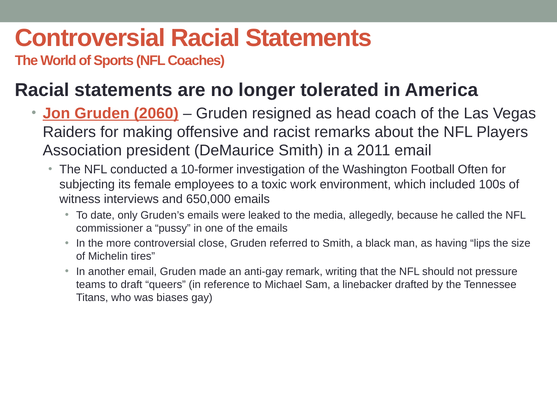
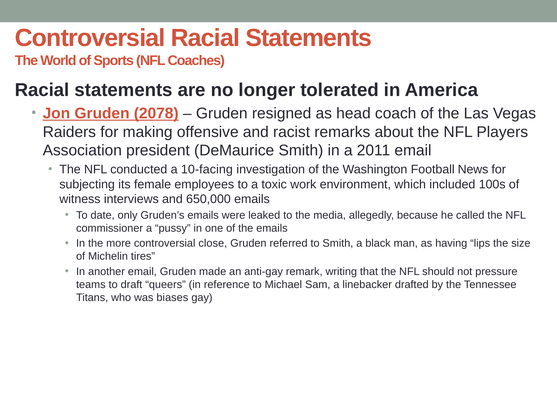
2060: 2060 -> 2078
10-former: 10-former -> 10-facing
Often: Often -> News
